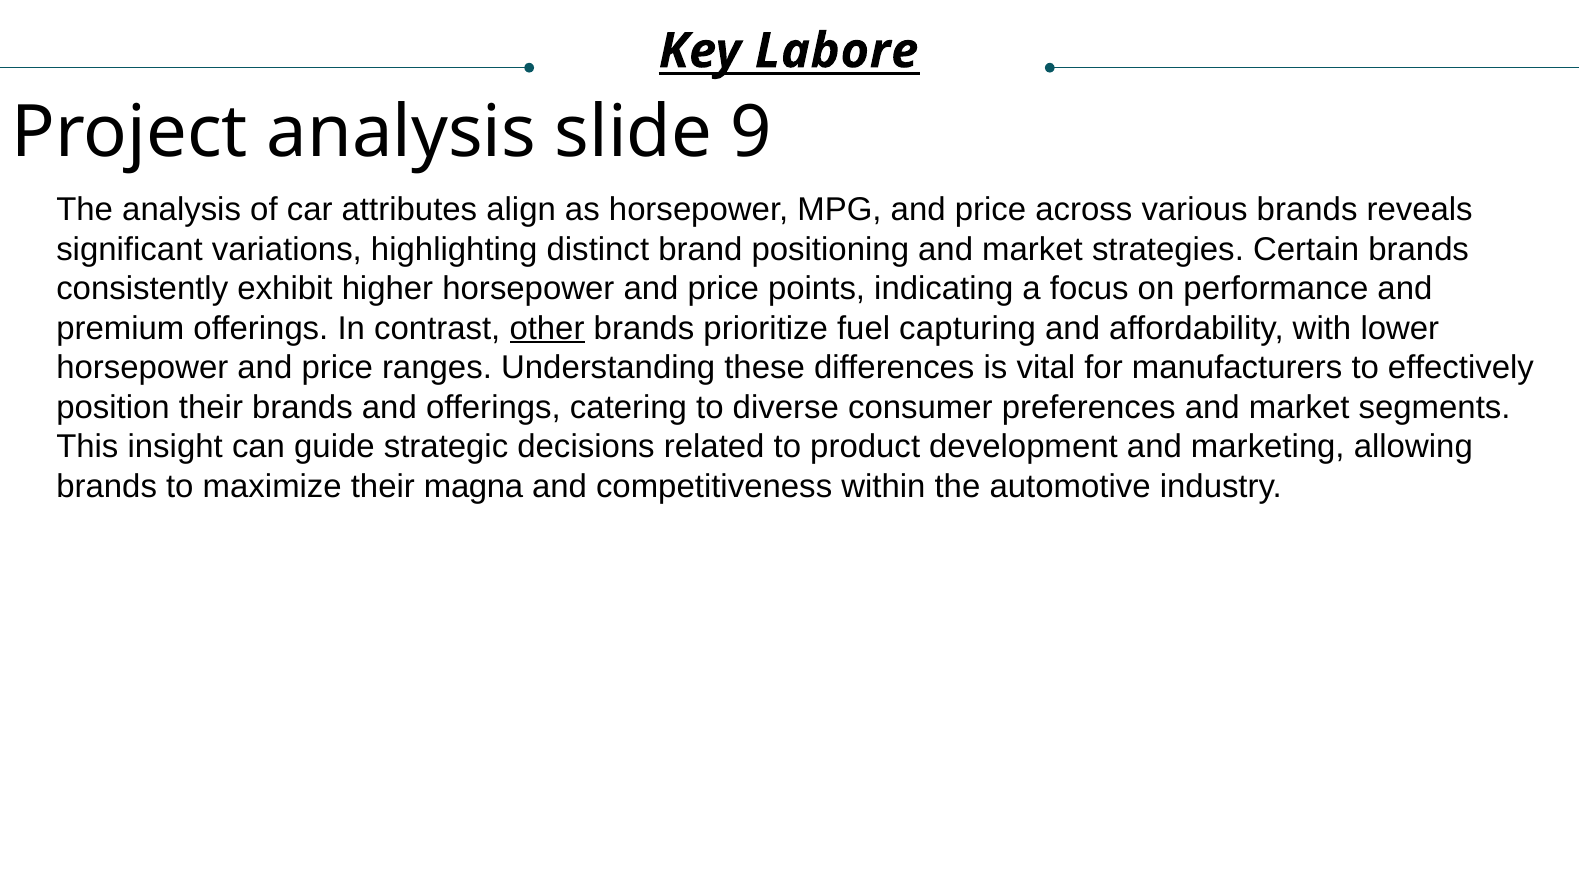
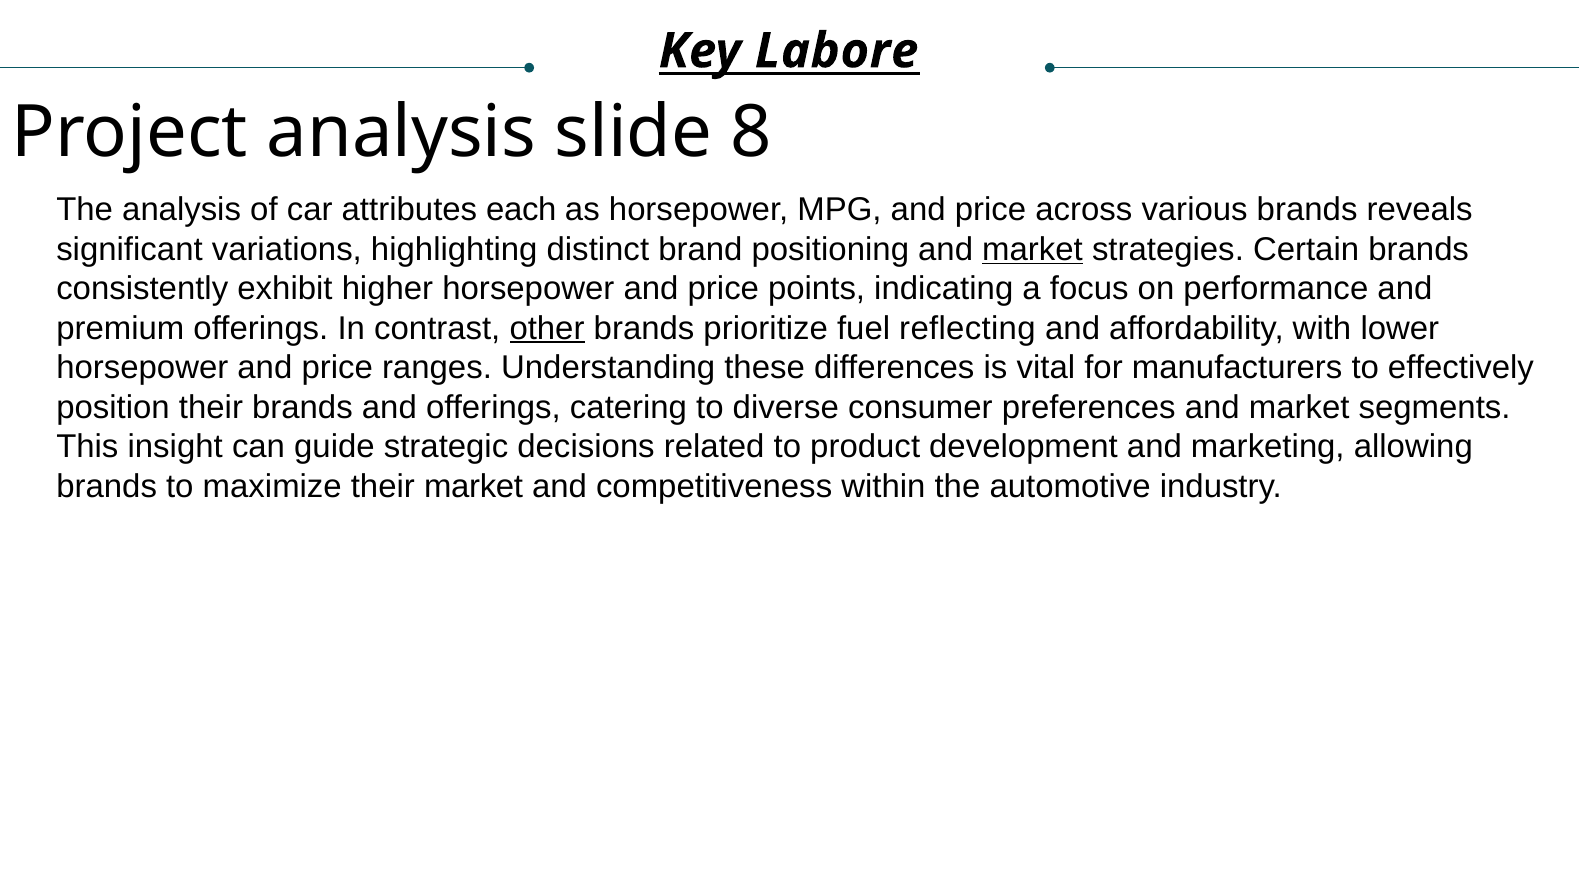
9: 9 -> 8
align: align -> each
market at (1033, 249) underline: none -> present
capturing: capturing -> reflecting
their magna: magna -> market
